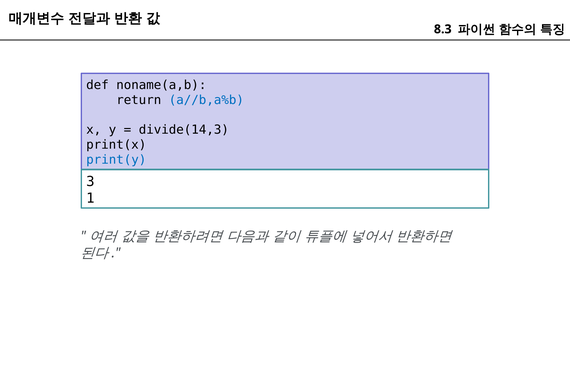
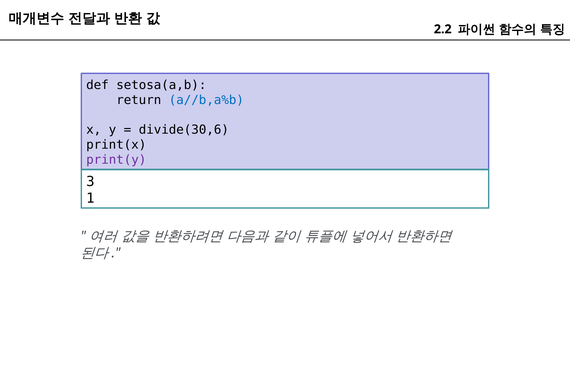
8.3: 8.3 -> 2.2
noname(a,b: noname(a,b -> setosa(a,b
divide(14,3: divide(14,3 -> divide(30,6
print(y colour: blue -> purple
